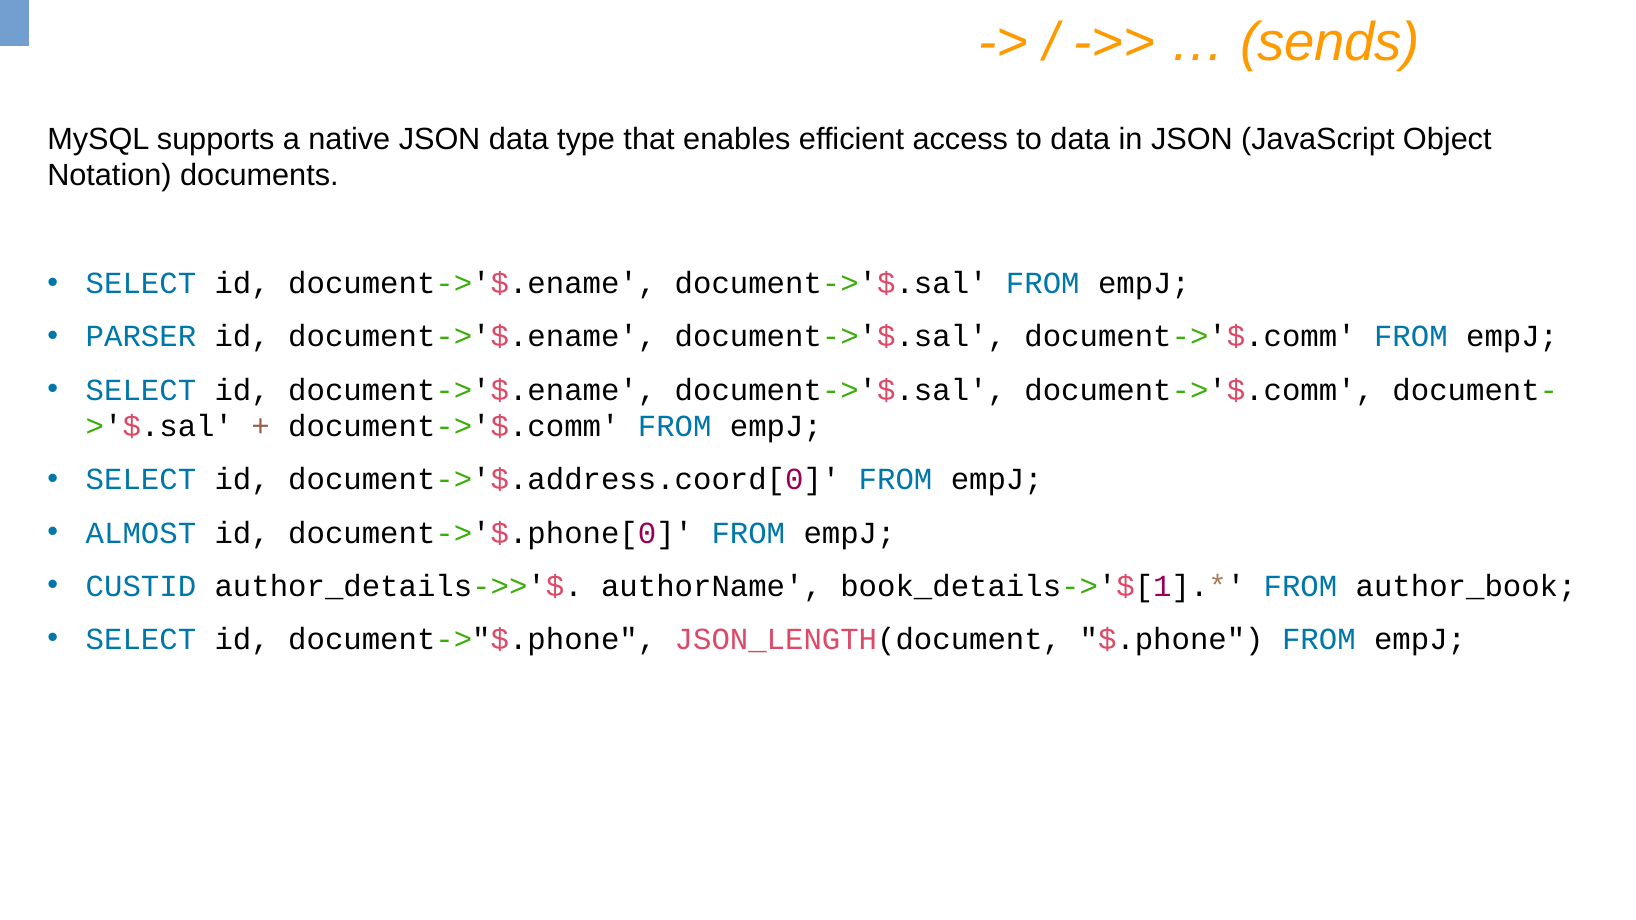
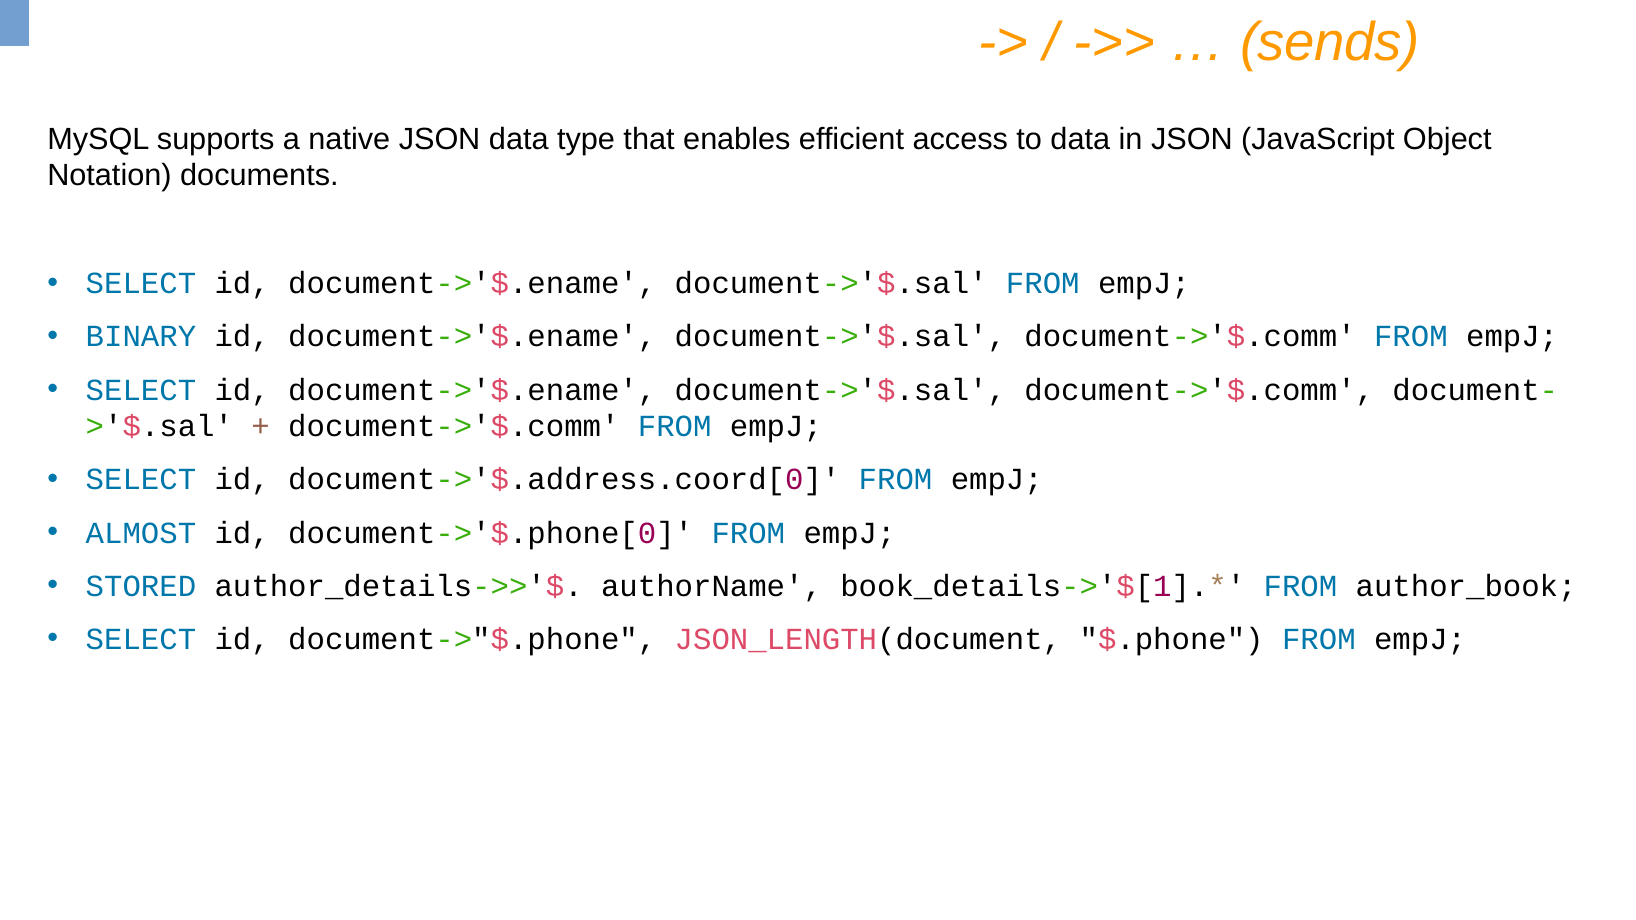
PARSER: PARSER -> BINARY
CUSTID: CUSTID -> STORED
